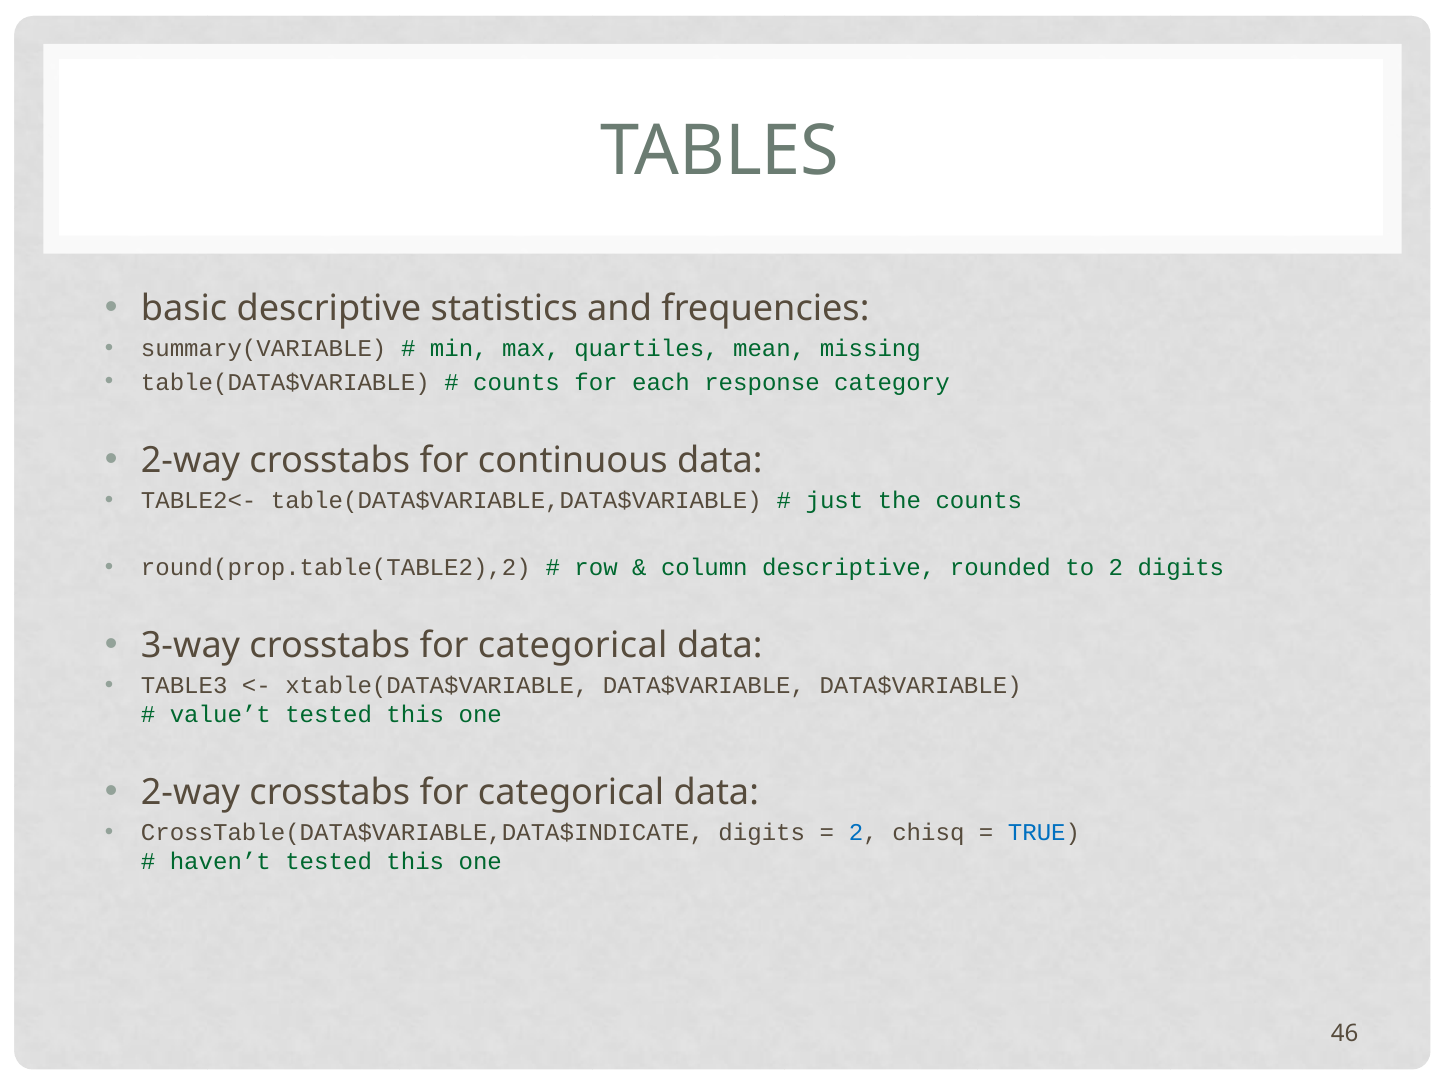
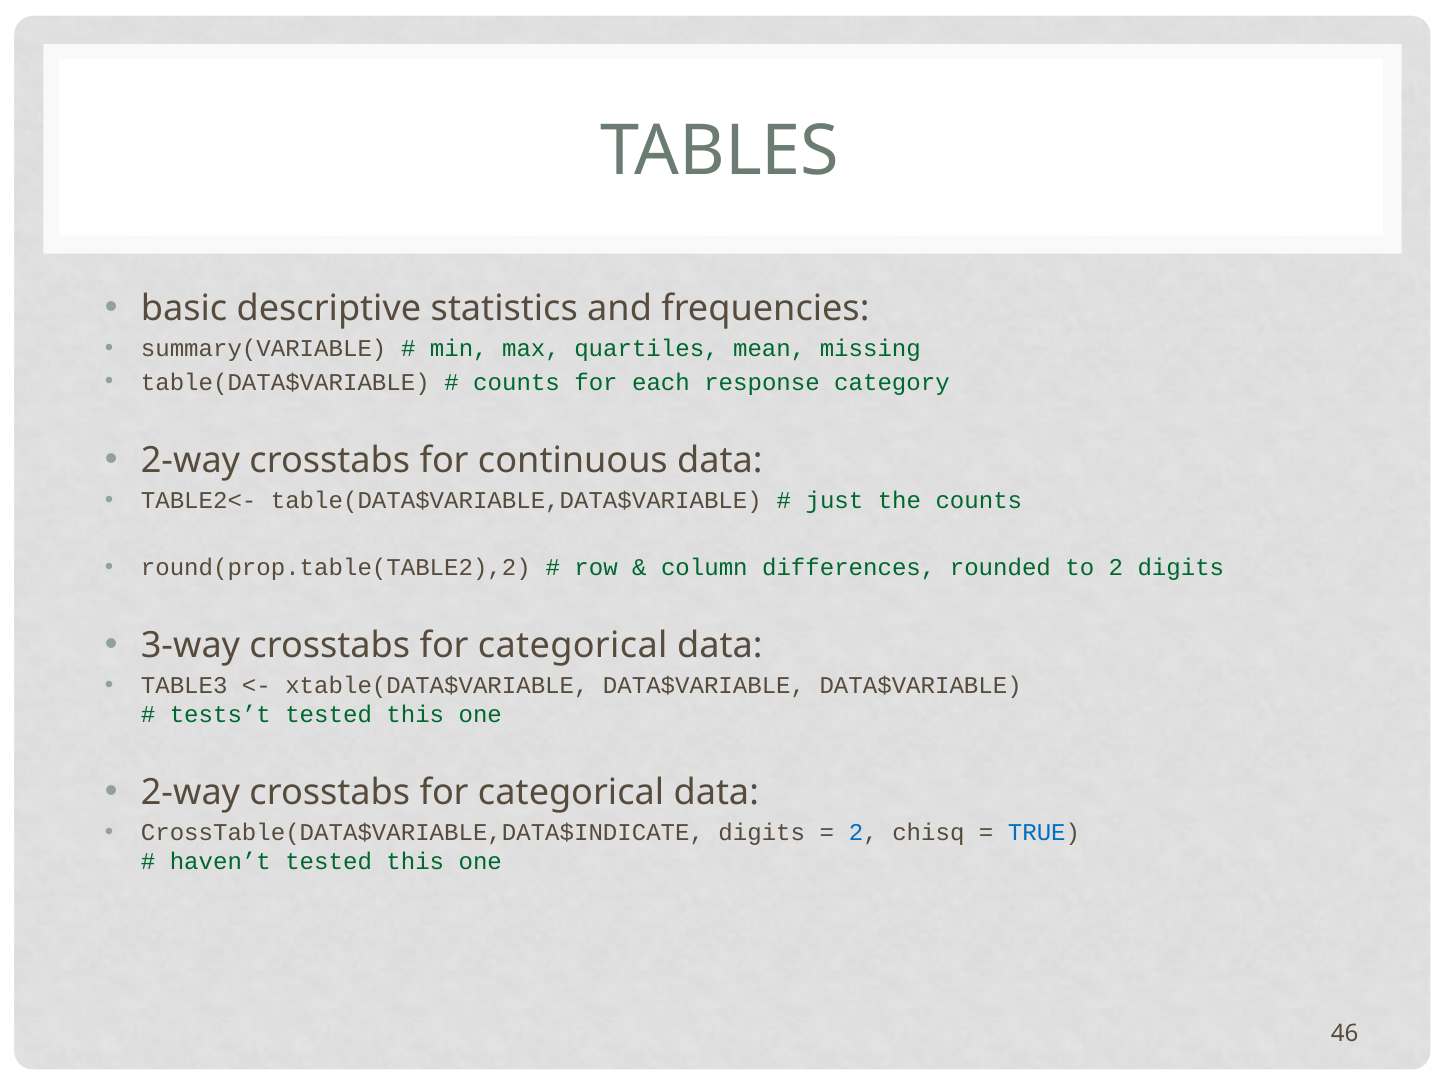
column descriptive: descriptive -> differences
value’t: value’t -> tests’t
